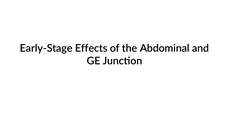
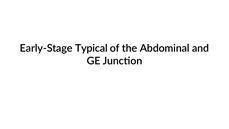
Effects: Effects -> Typical
